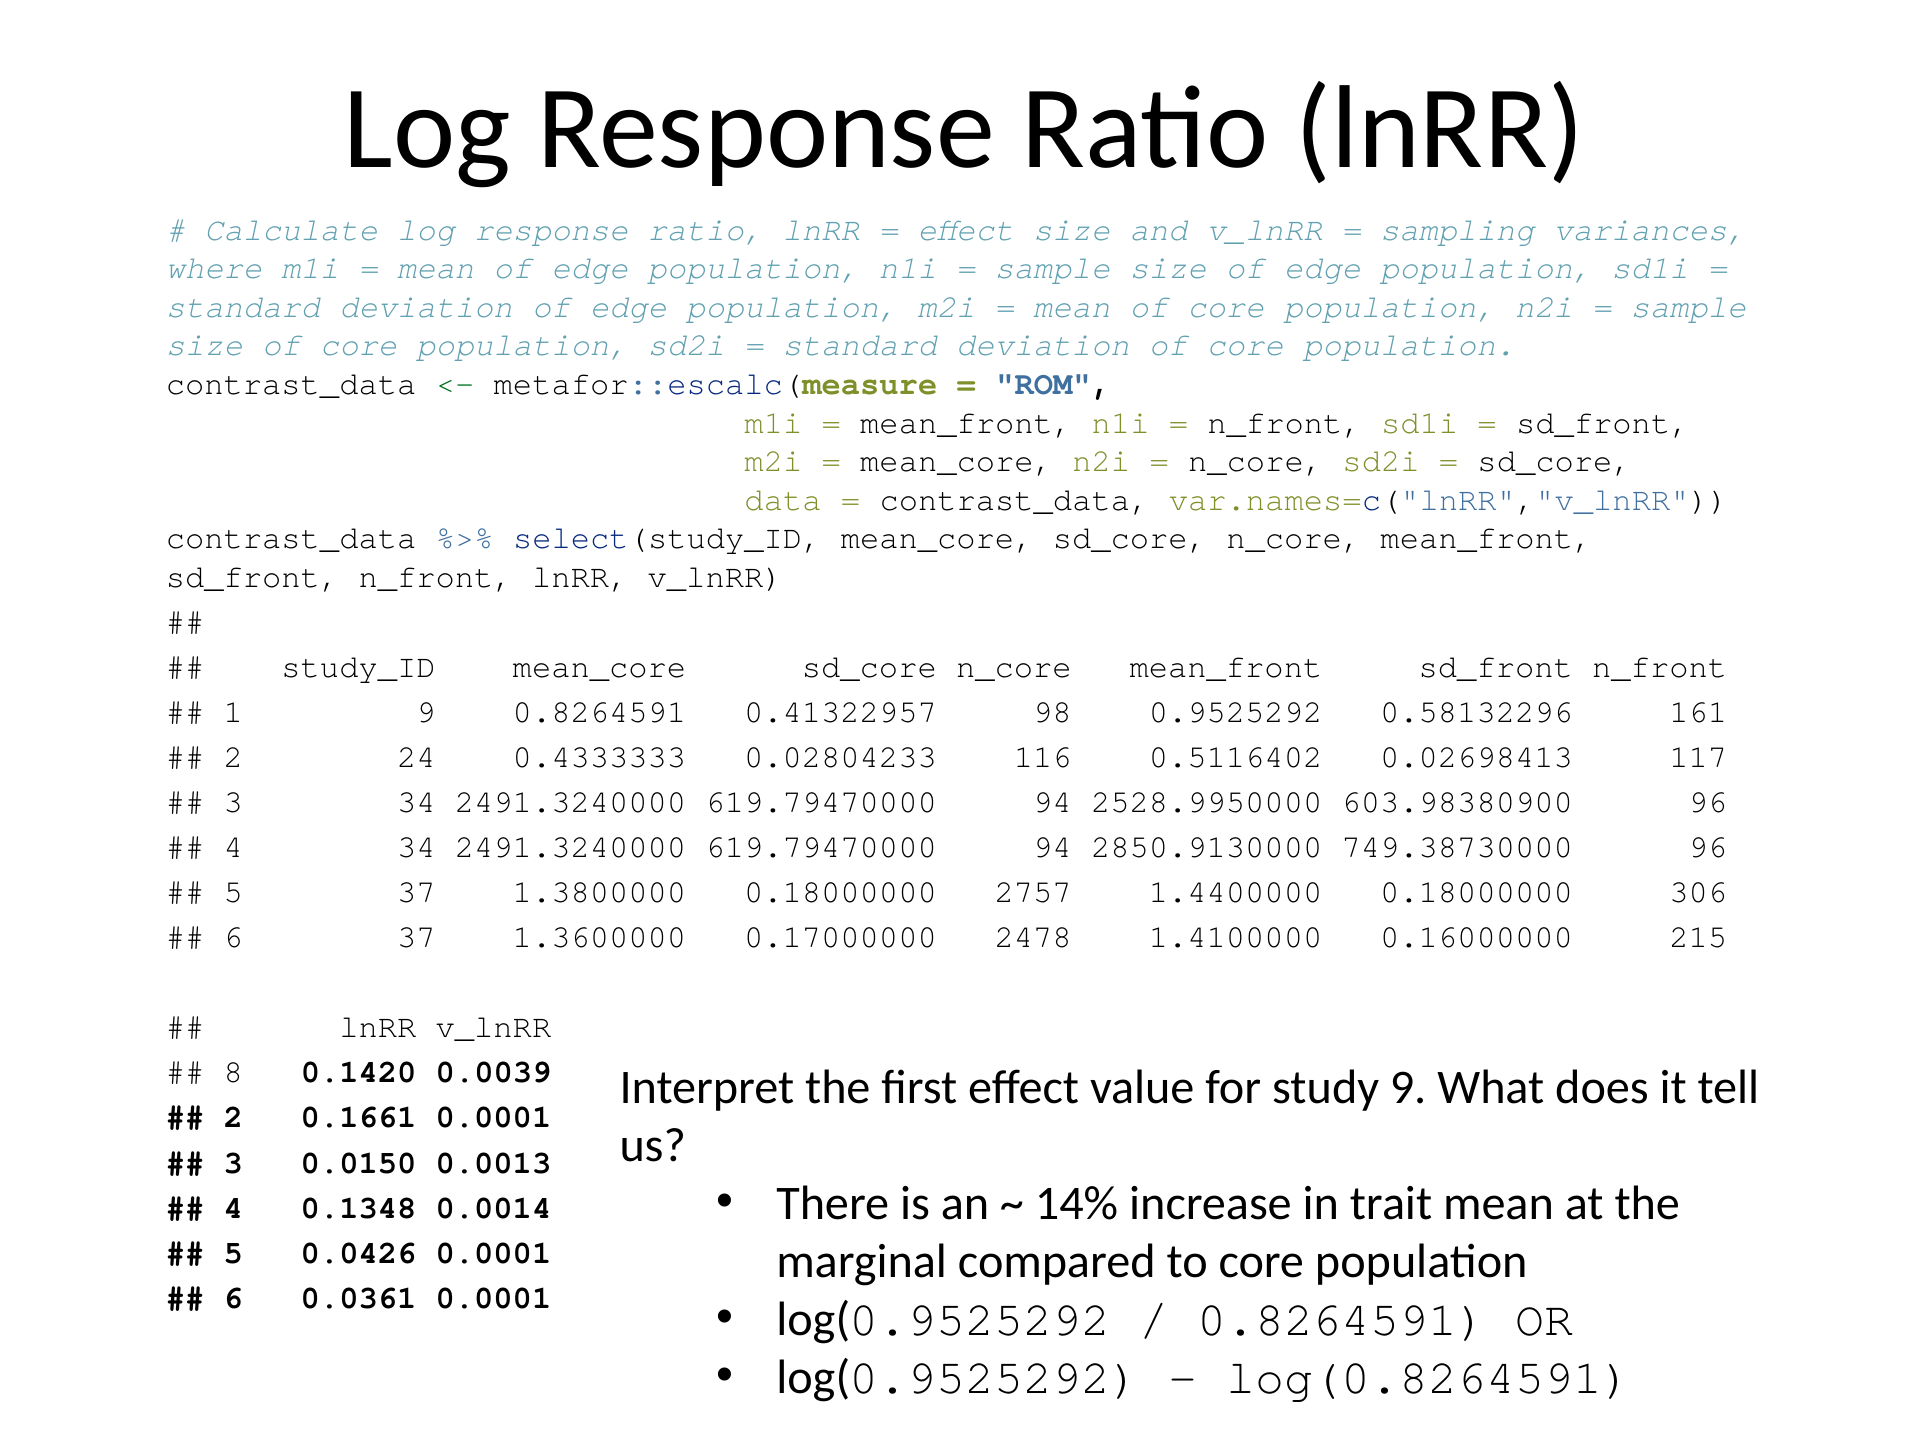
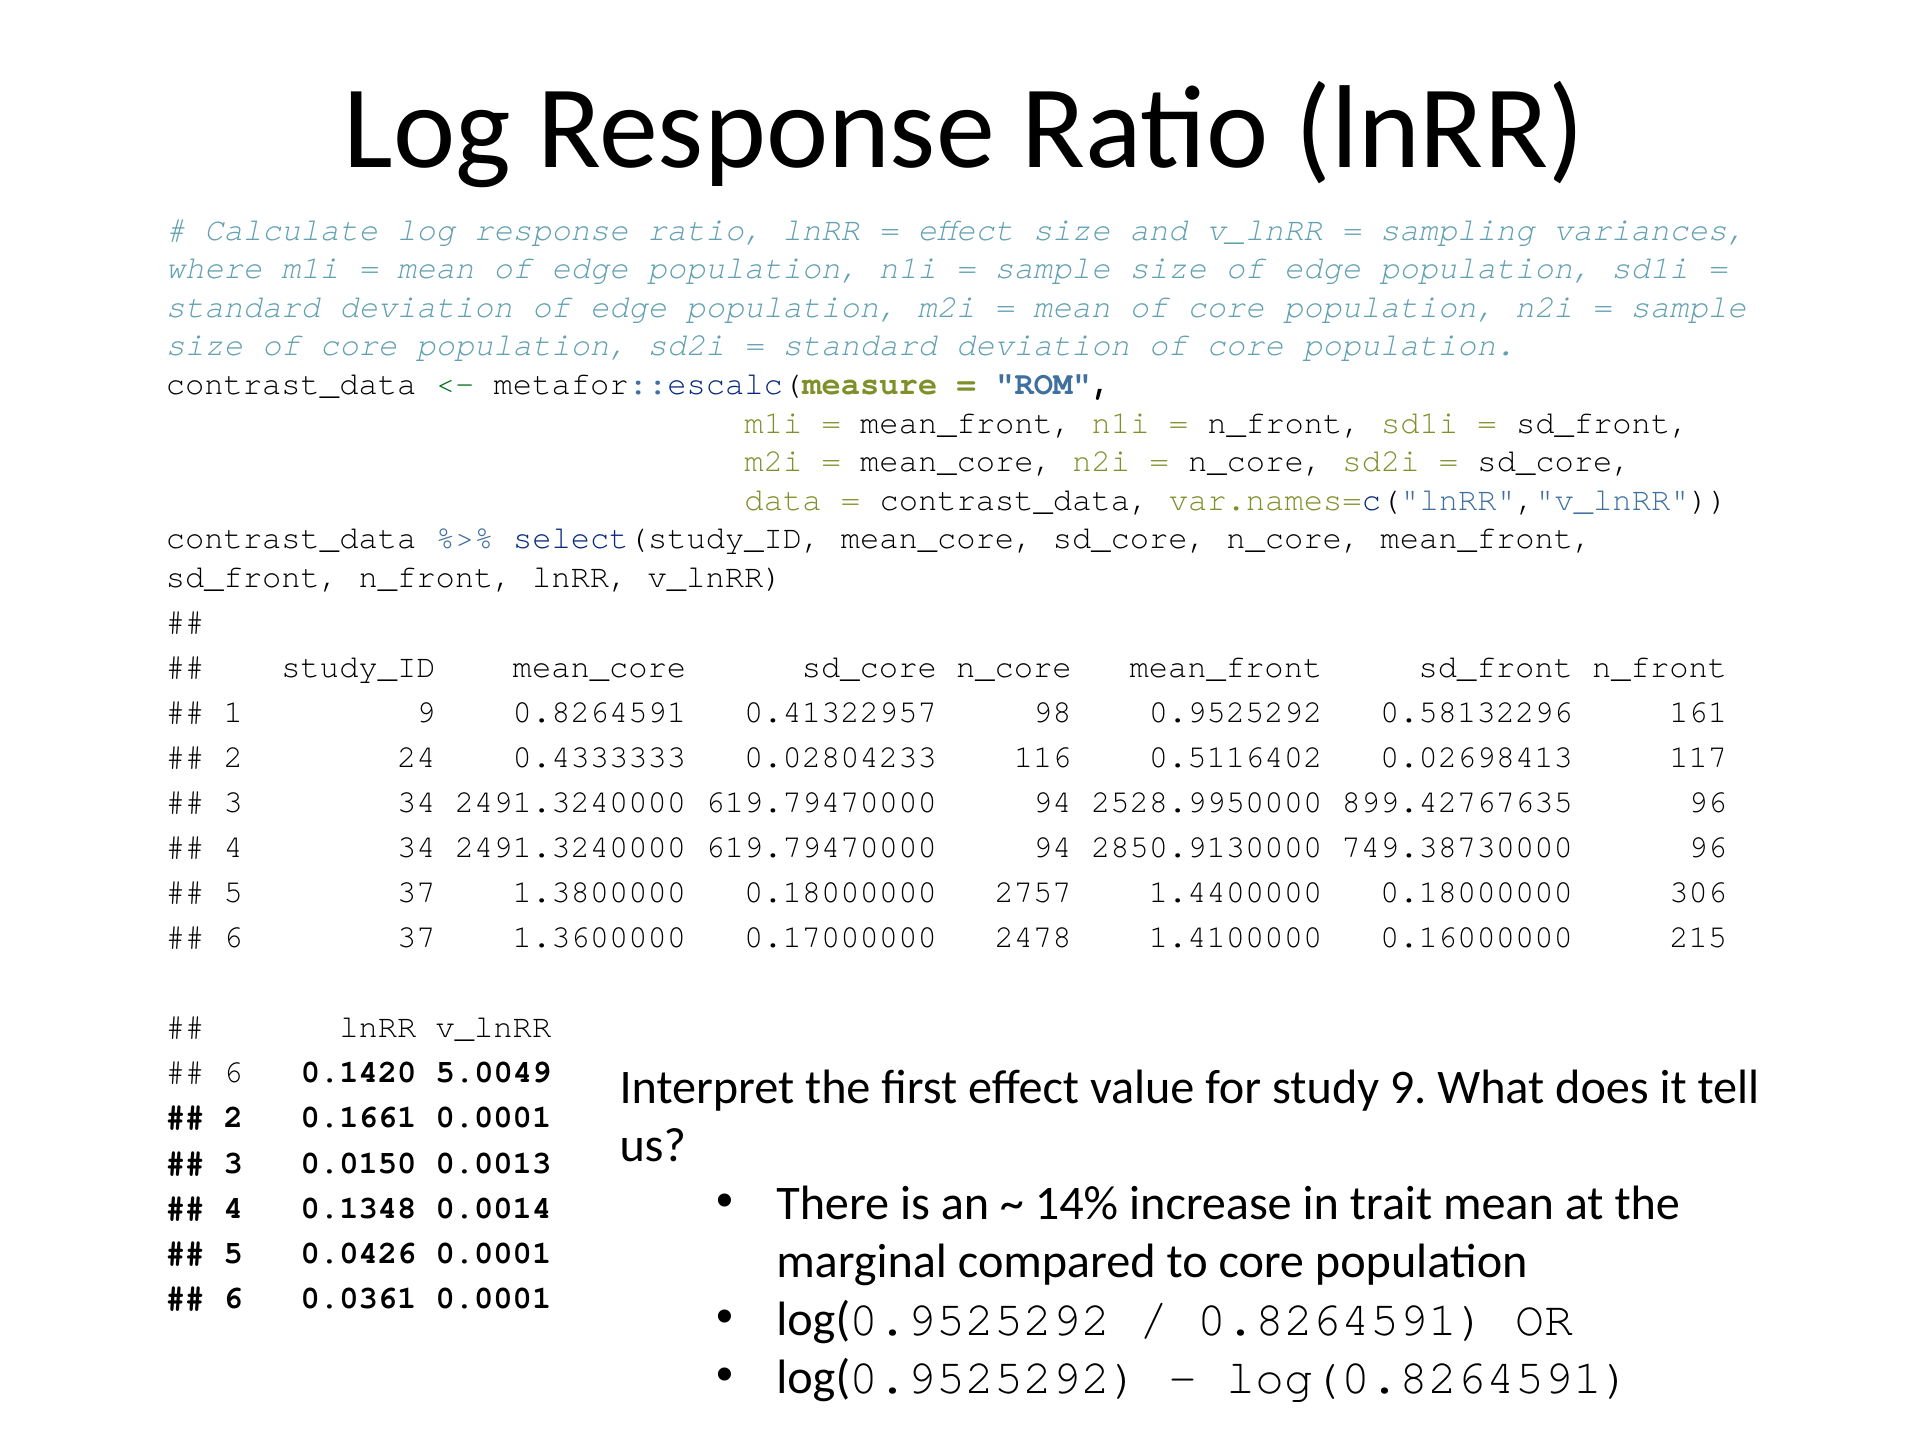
603.98380900: 603.98380900 -> 899.42767635
8 at (233, 1072): 8 -> 6
0.0039: 0.0039 -> 5.0049
